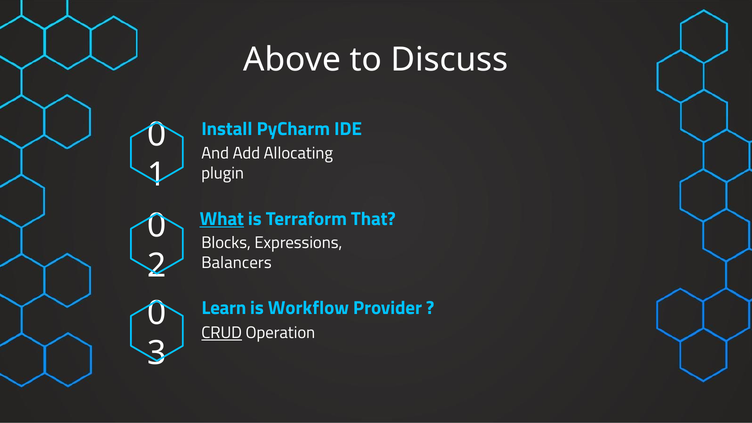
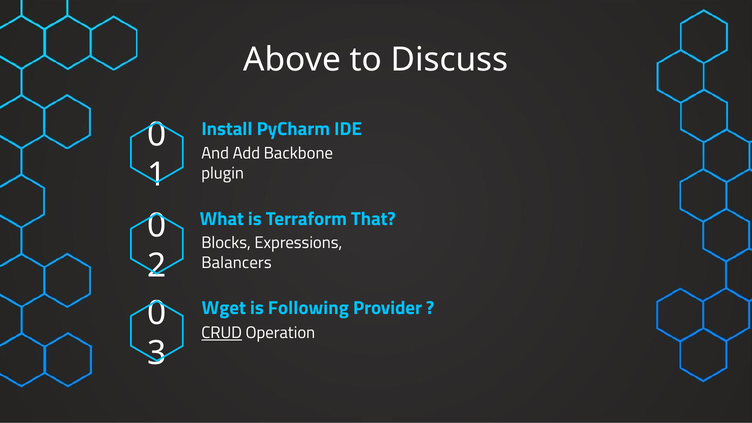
Allocating: Allocating -> Backbone
What underline: present -> none
Learn: Learn -> Wget
Workflow: Workflow -> Following
